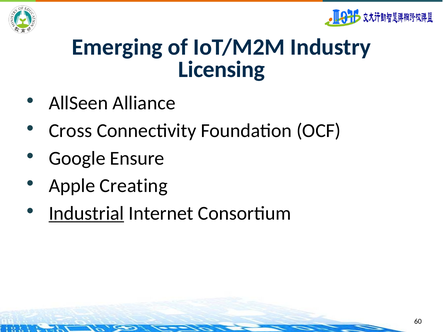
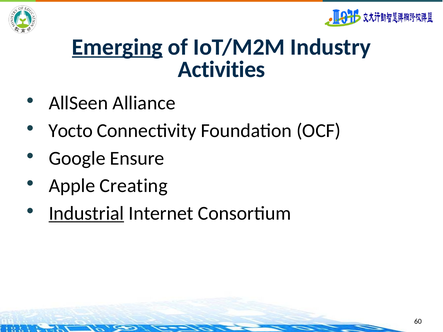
Emerging underline: none -> present
Licensing: Licensing -> Activities
Cross: Cross -> Yocto
